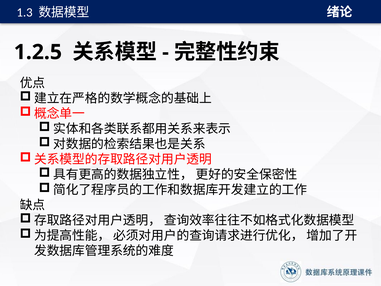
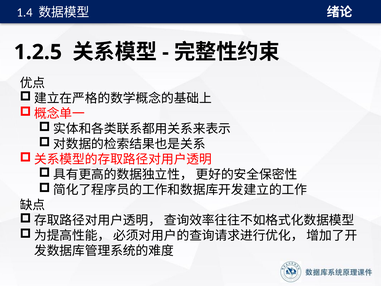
1.3: 1.3 -> 1.4
